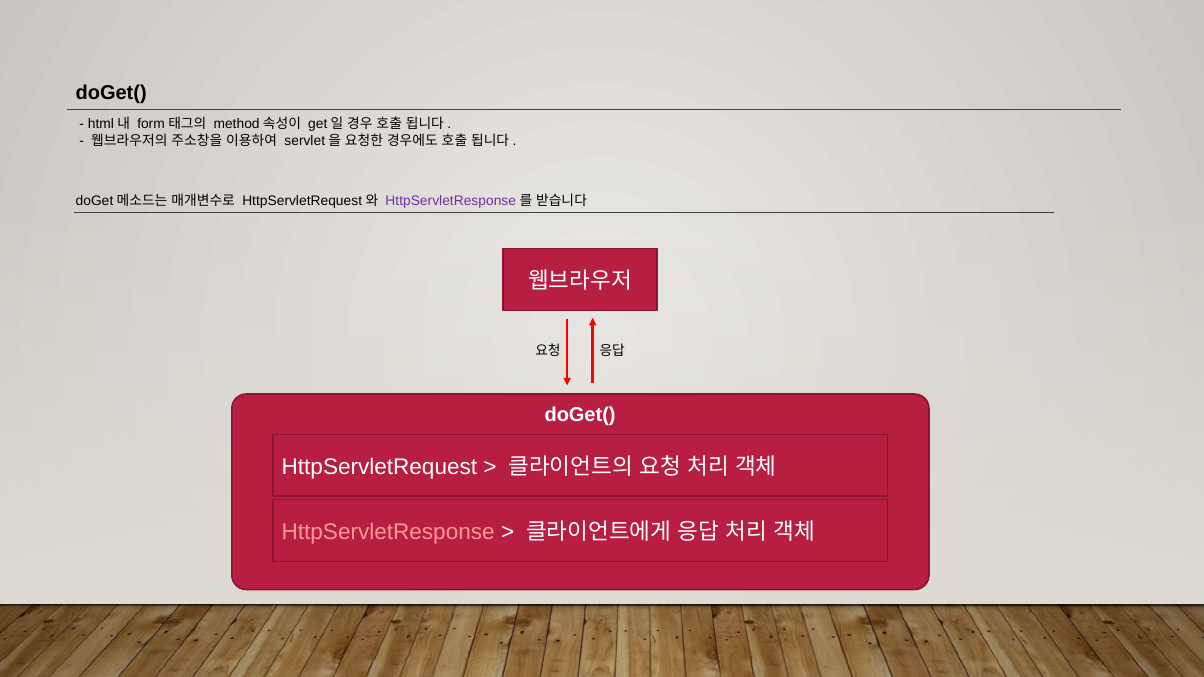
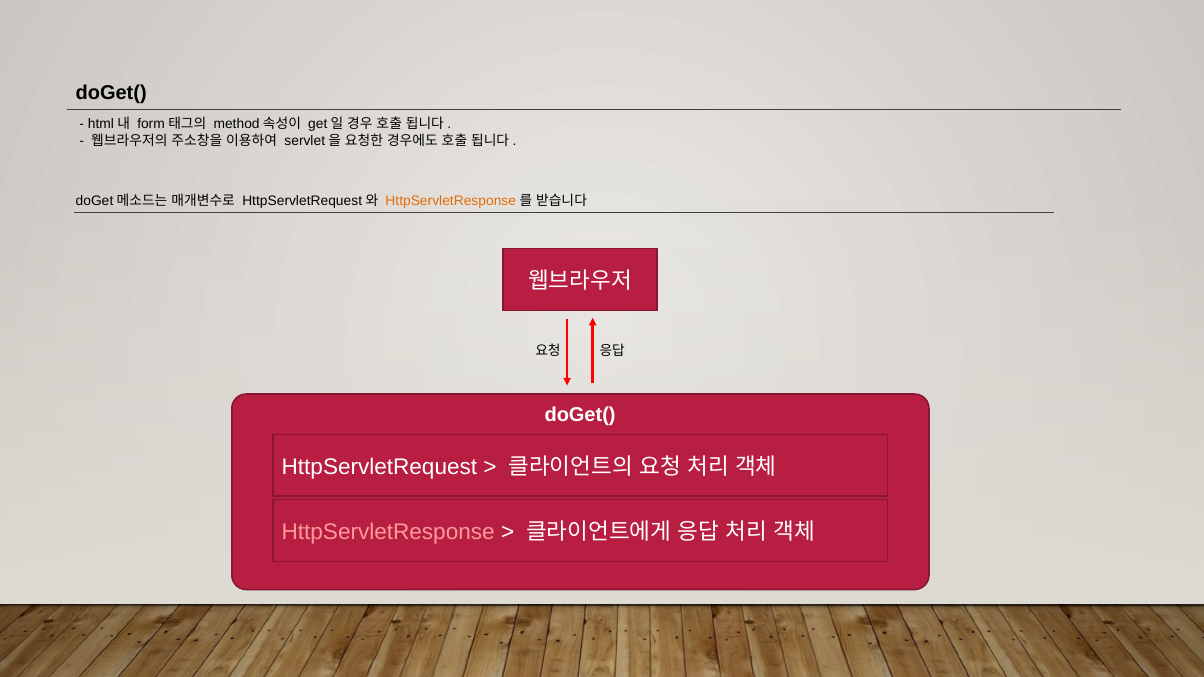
HttpServletResponse at (451, 201) colour: purple -> orange
